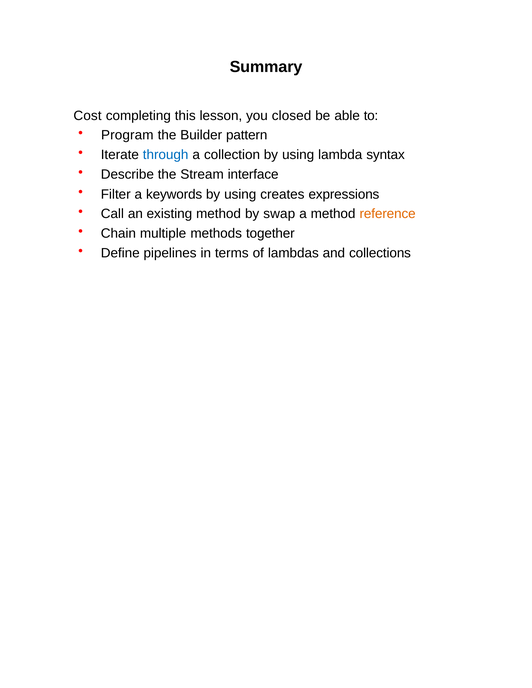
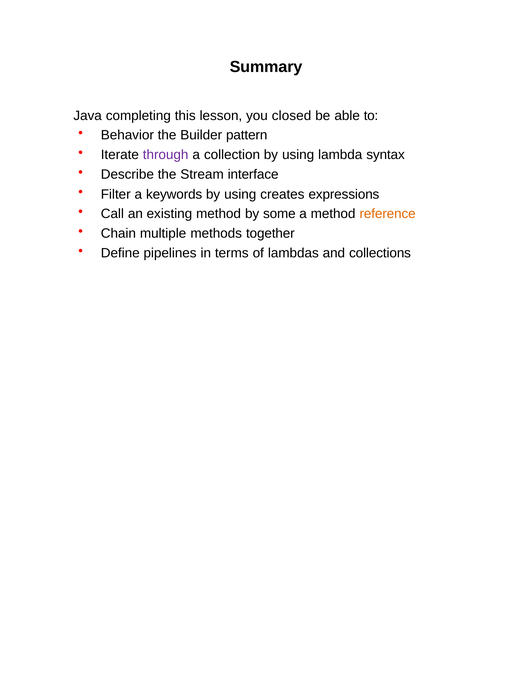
Cost: Cost -> Java
Program: Program -> Behavior
through colour: blue -> purple
swap: swap -> some
